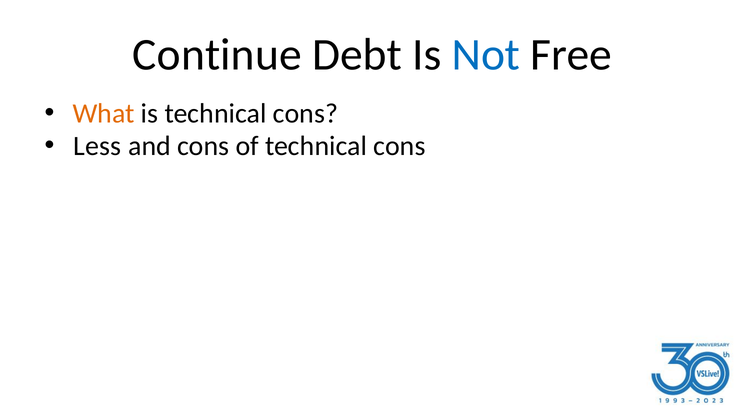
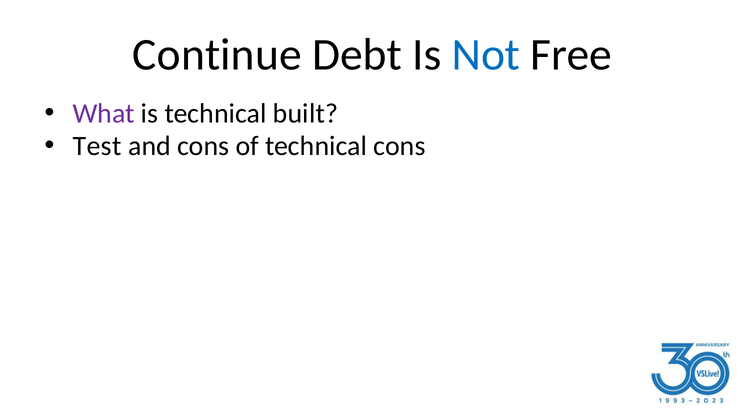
What colour: orange -> purple
is technical cons: cons -> built
Less: Less -> Test
